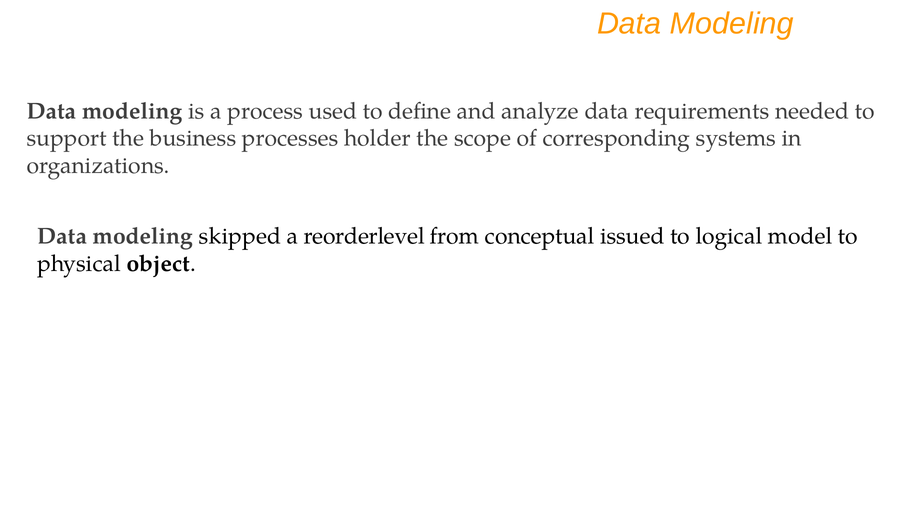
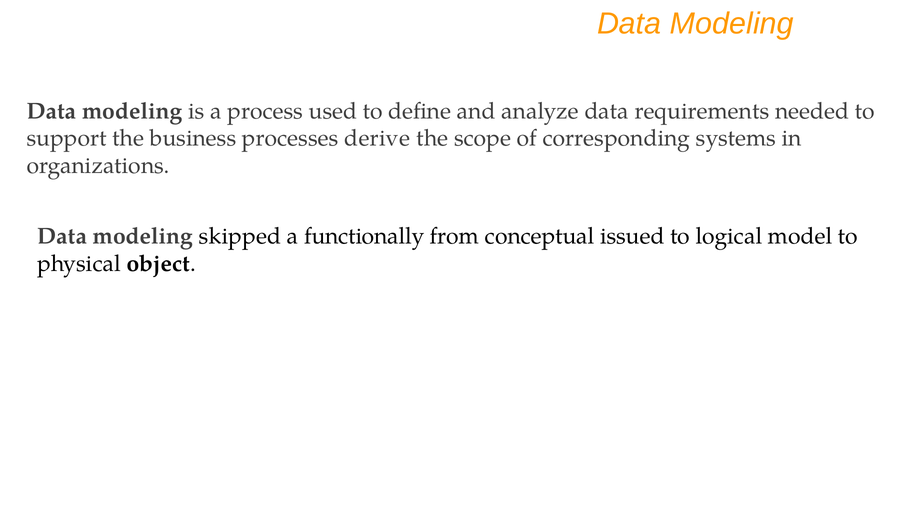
holder: holder -> derive
reorderlevel: reorderlevel -> functionally
